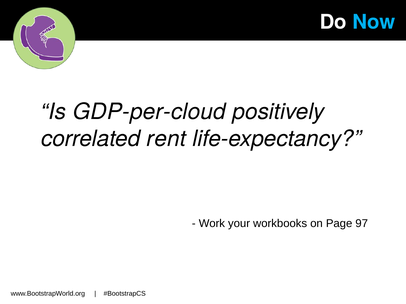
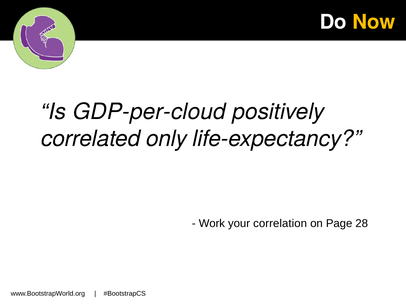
Now colour: light blue -> yellow
rent: rent -> only
workbooks: workbooks -> correlation
97: 97 -> 28
